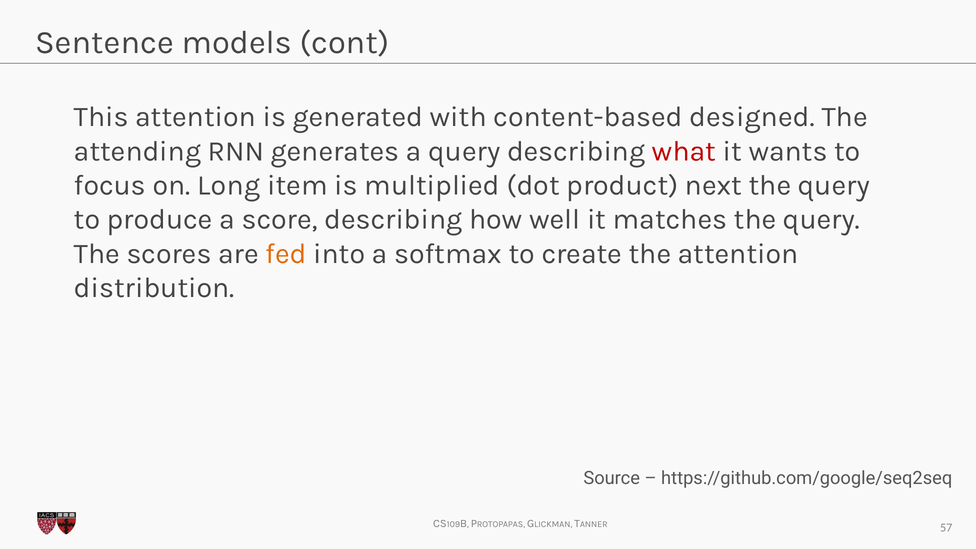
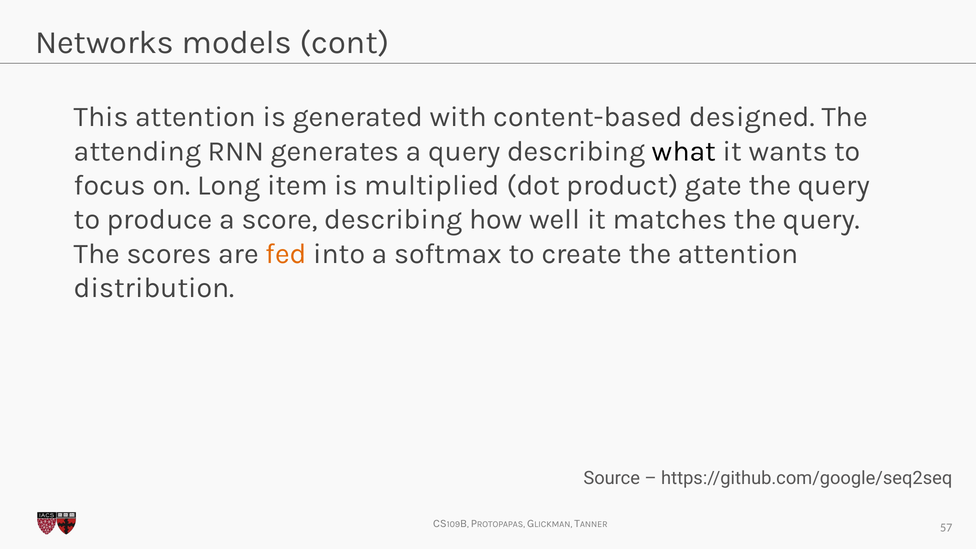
Sentence: Sentence -> Networks
what colour: red -> black
next: next -> gate
